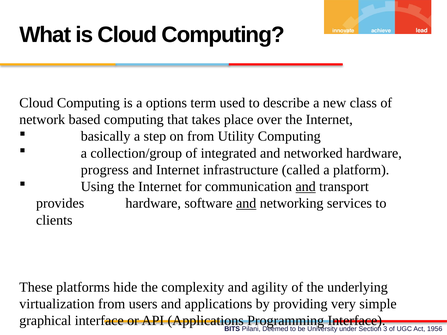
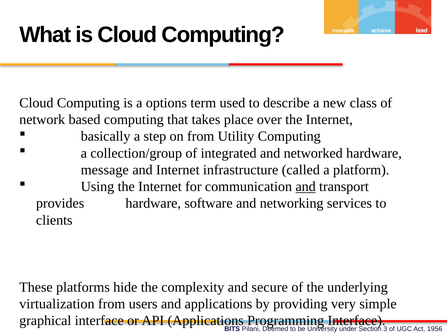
progress: progress -> message
and at (246, 204) underline: present -> none
agility: agility -> secure
